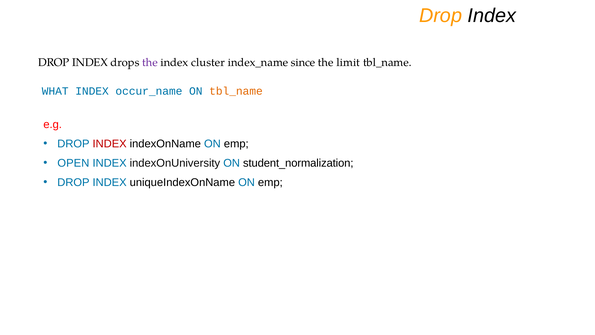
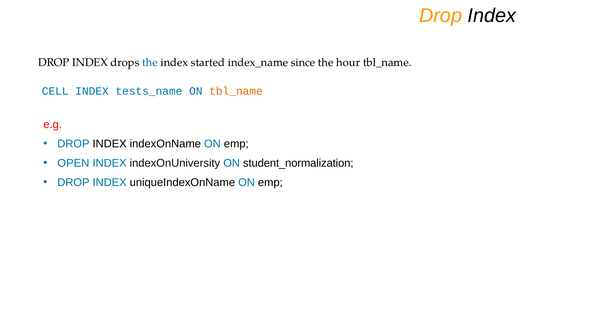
the at (150, 62) colour: purple -> blue
cluster: cluster -> started
limit: limit -> hour
WHAT: WHAT -> CELL
occur_name: occur_name -> tests_name
INDEX at (110, 144) colour: red -> black
